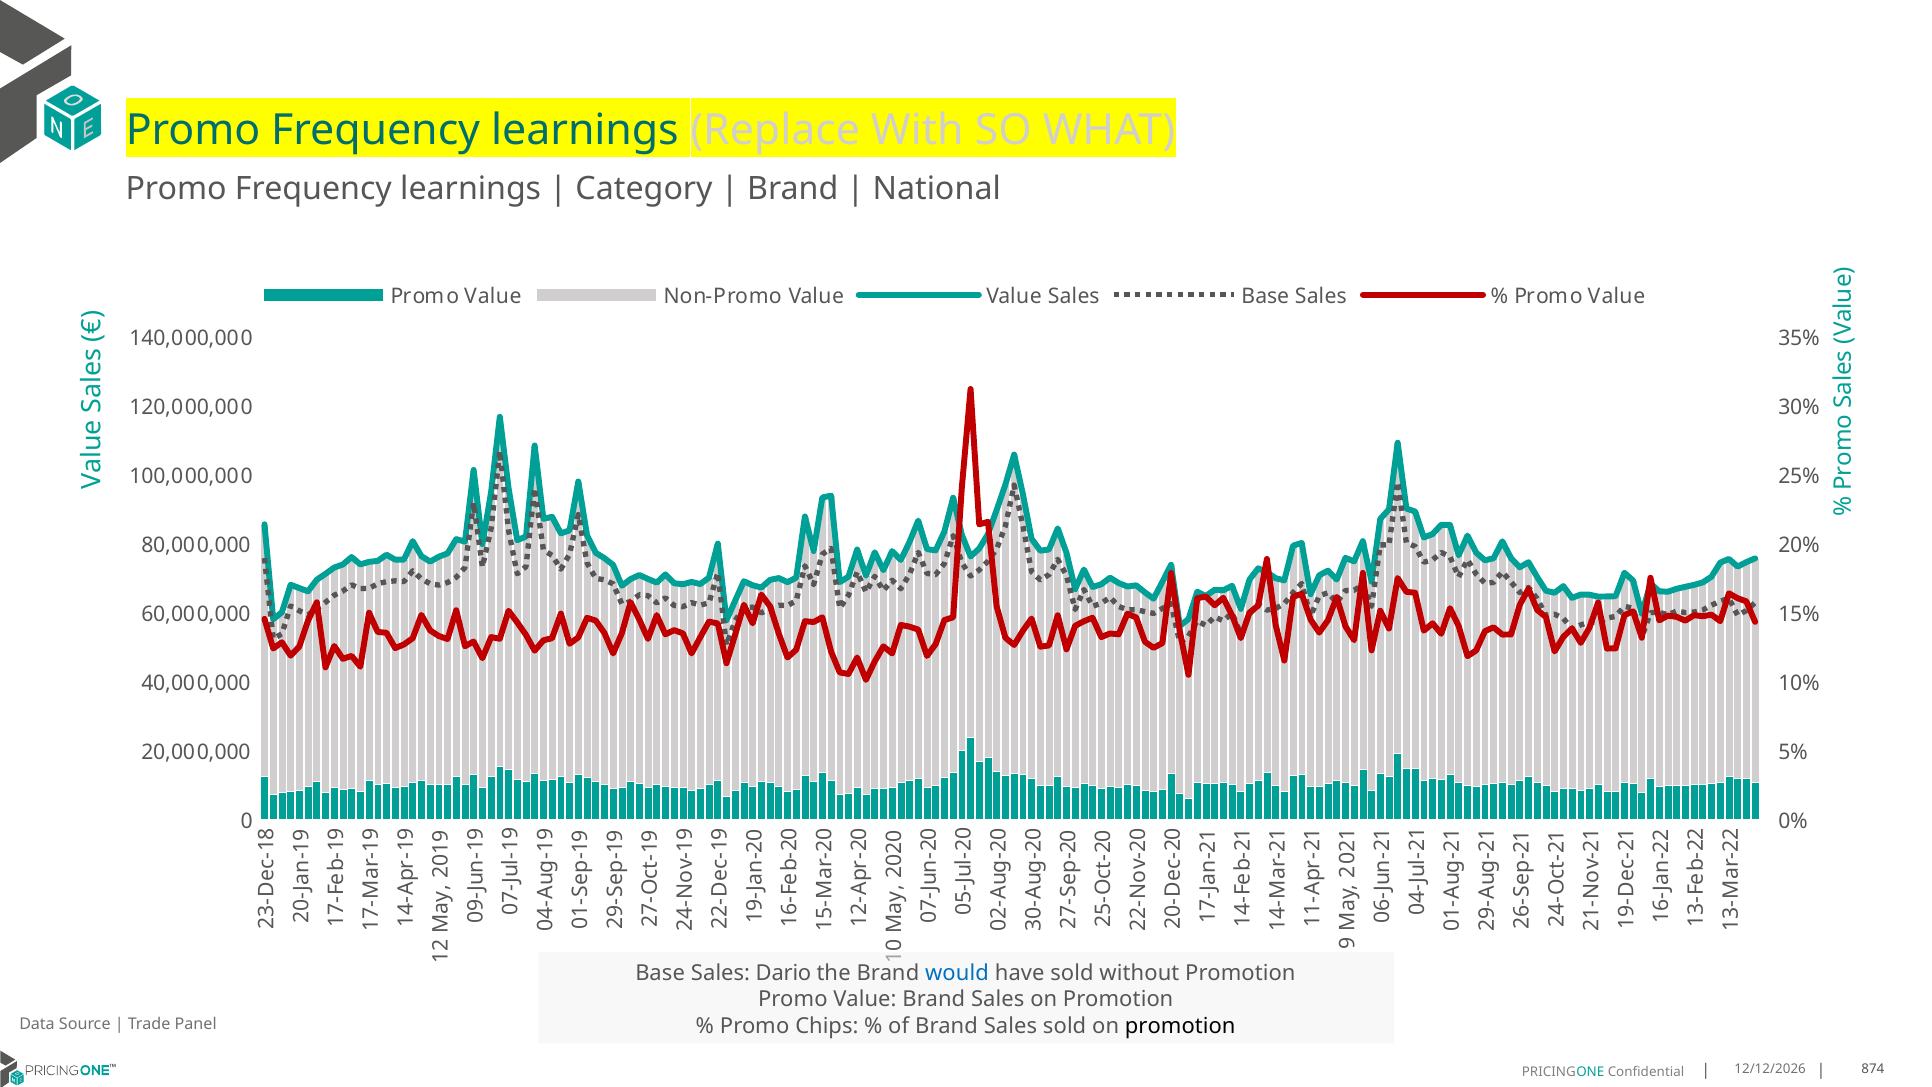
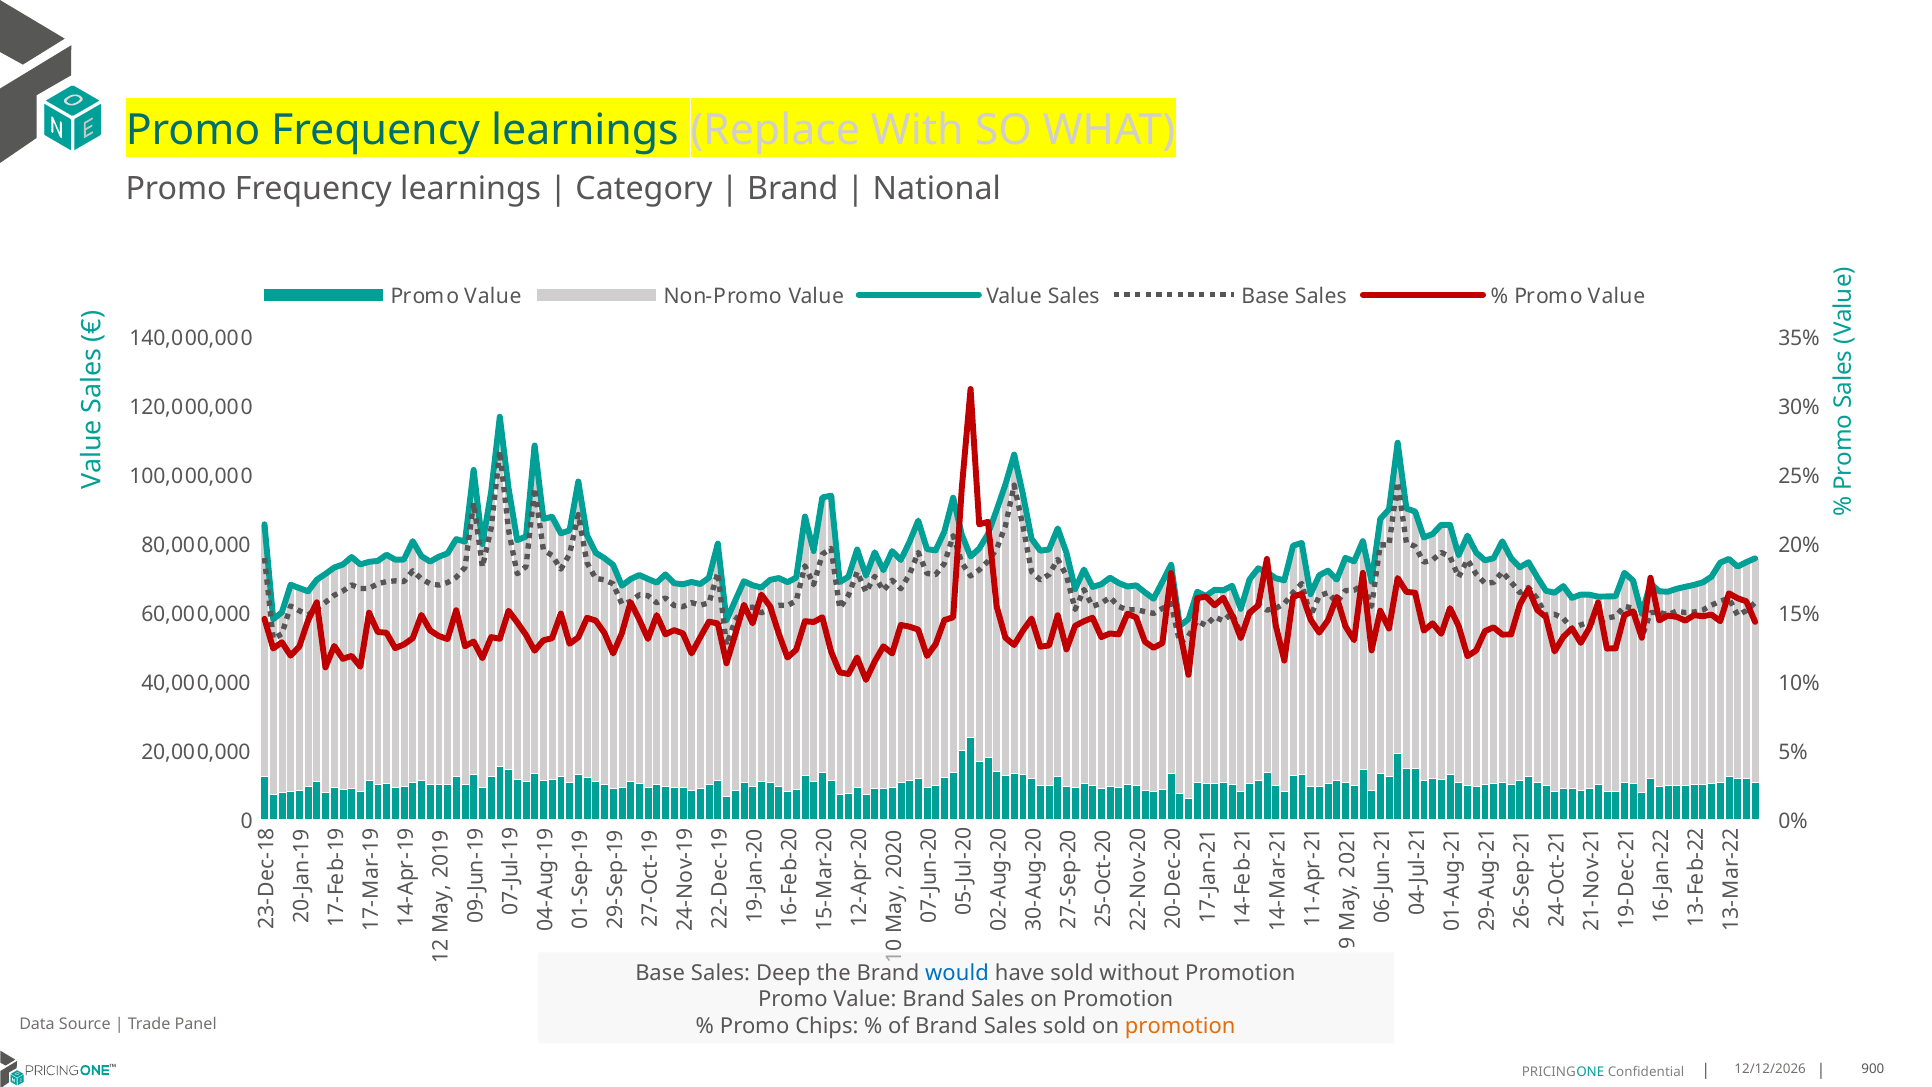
Dario: Dario -> Deep
promotion at (1180, 1026) colour: black -> orange
874: 874 -> 900
